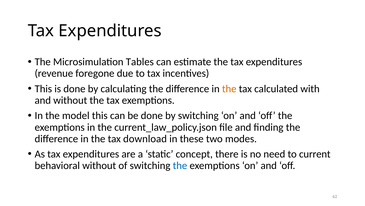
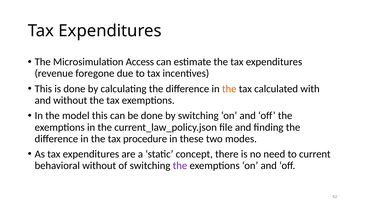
Tables: Tables -> Access
download: download -> procedure
the at (180, 165) colour: blue -> purple
